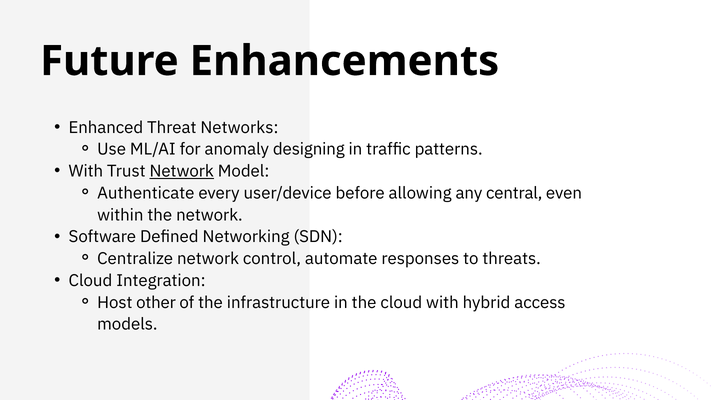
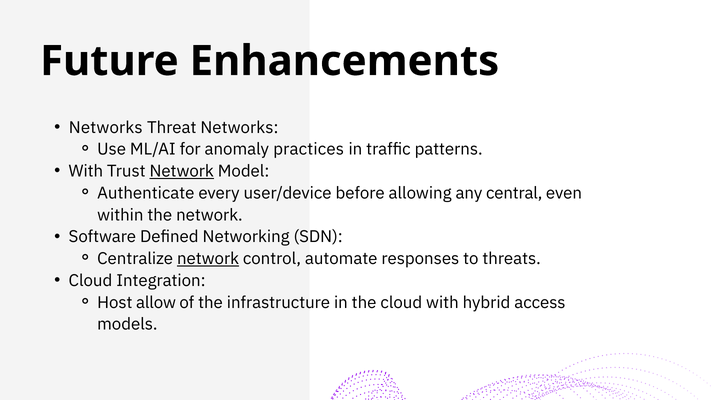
Enhanced at (106, 128): Enhanced -> Networks
designing: designing -> practices
network at (208, 259) underline: none -> present
other: other -> allow
